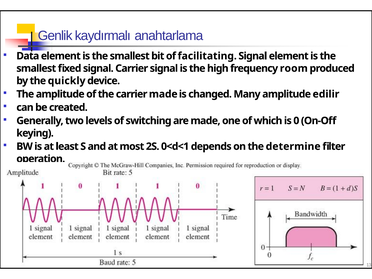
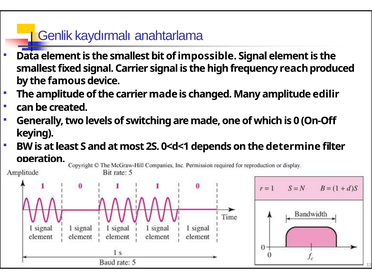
facilitating: facilitating -> impossible
room: room -> reach
quickly: quickly -> famous
